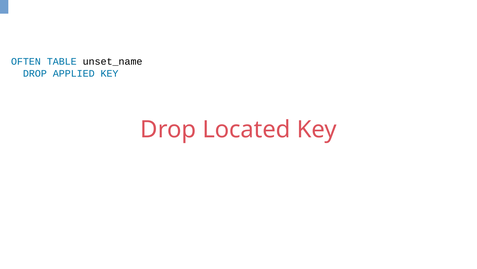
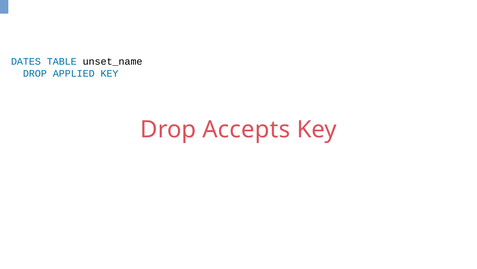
OFTEN: OFTEN -> DATES
Located: Located -> Accepts
